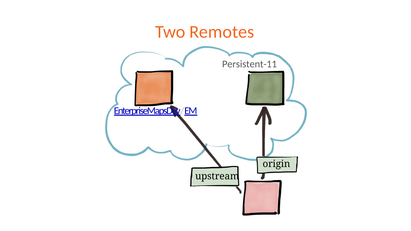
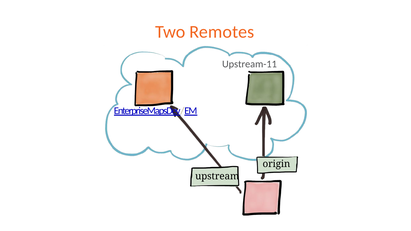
Persistent-11: Persistent-11 -> Upstream-11
